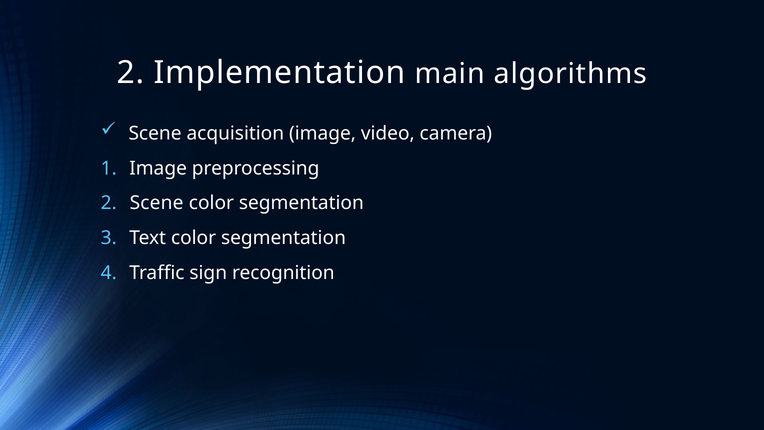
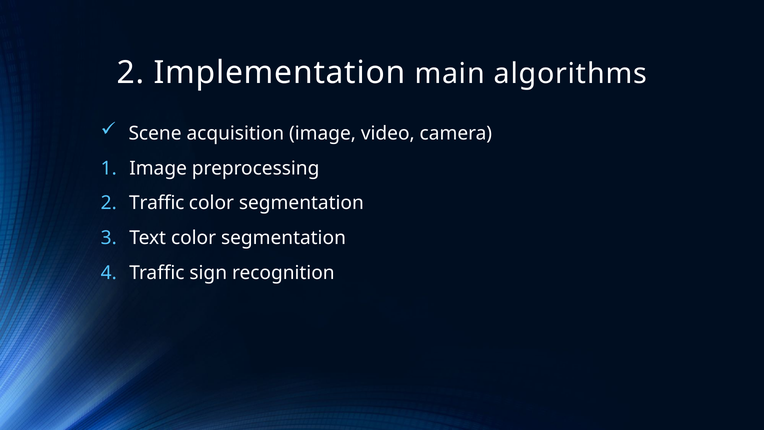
2 Scene: Scene -> Traffic
